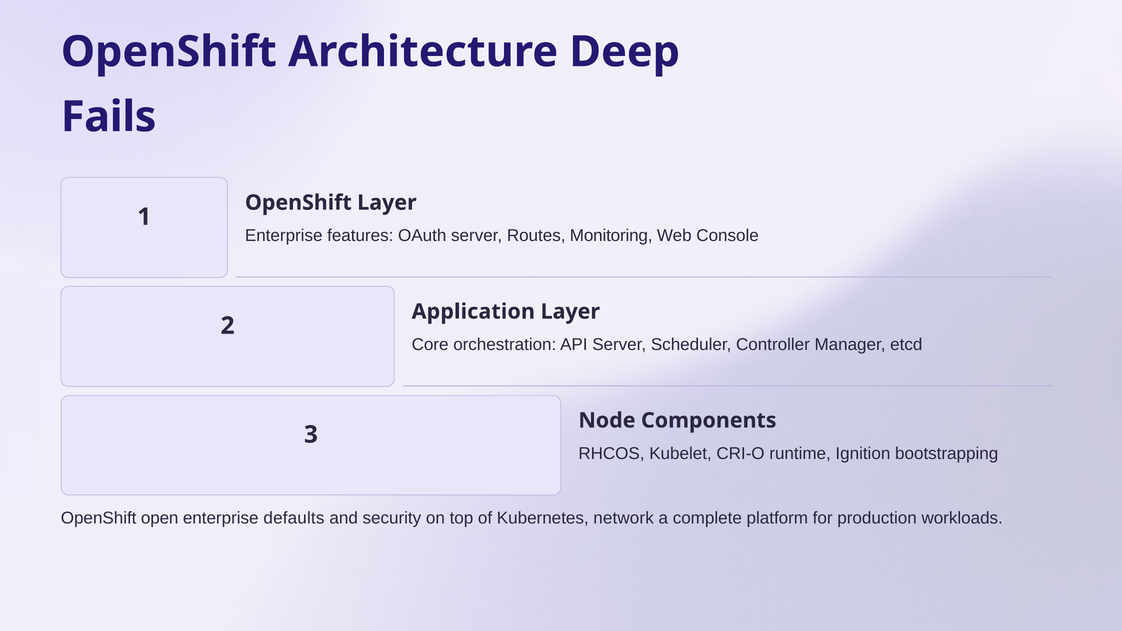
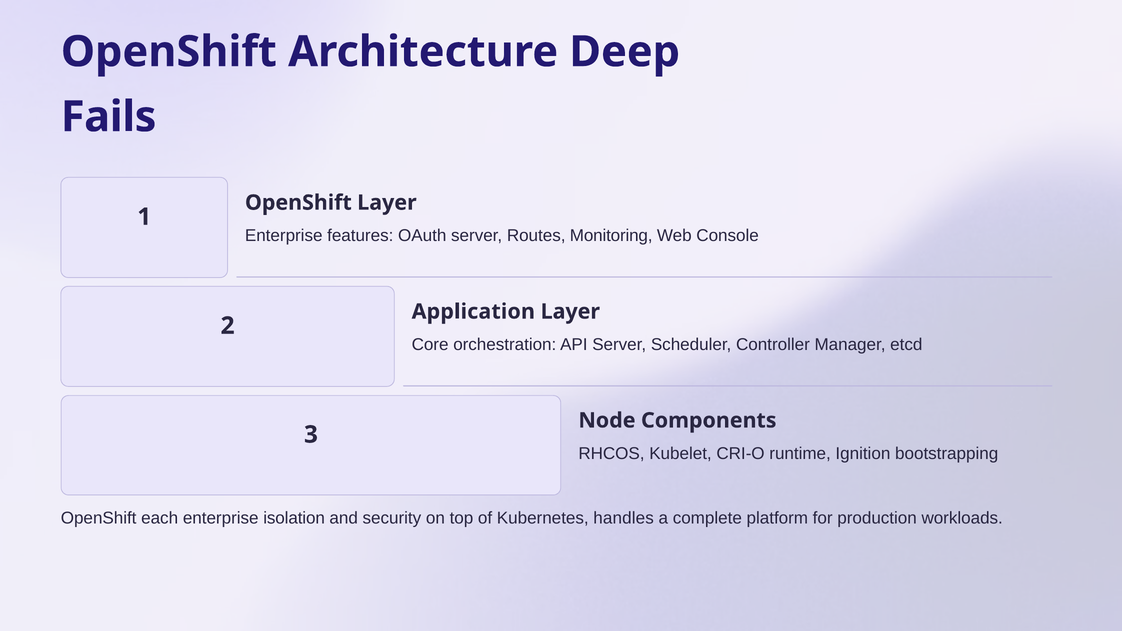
open: open -> each
defaults: defaults -> isolation
network: network -> handles
